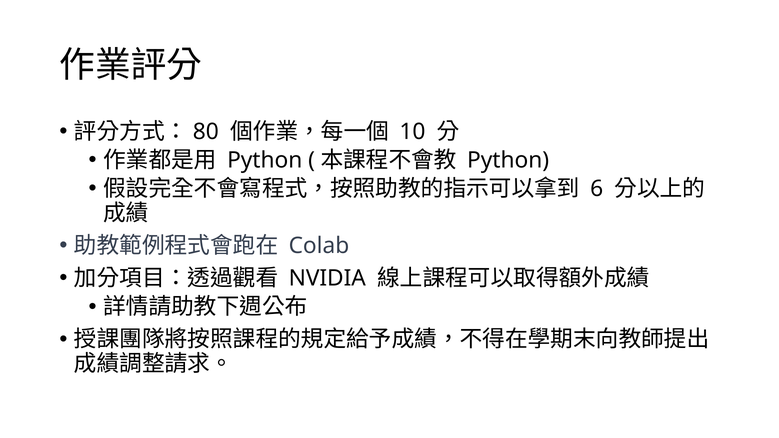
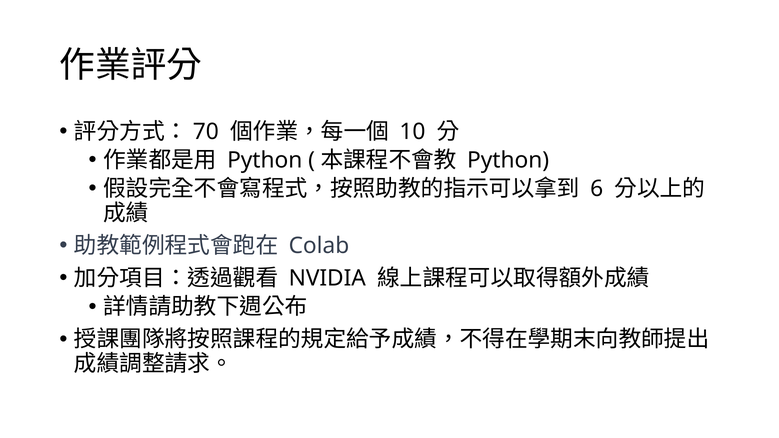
80: 80 -> 70
